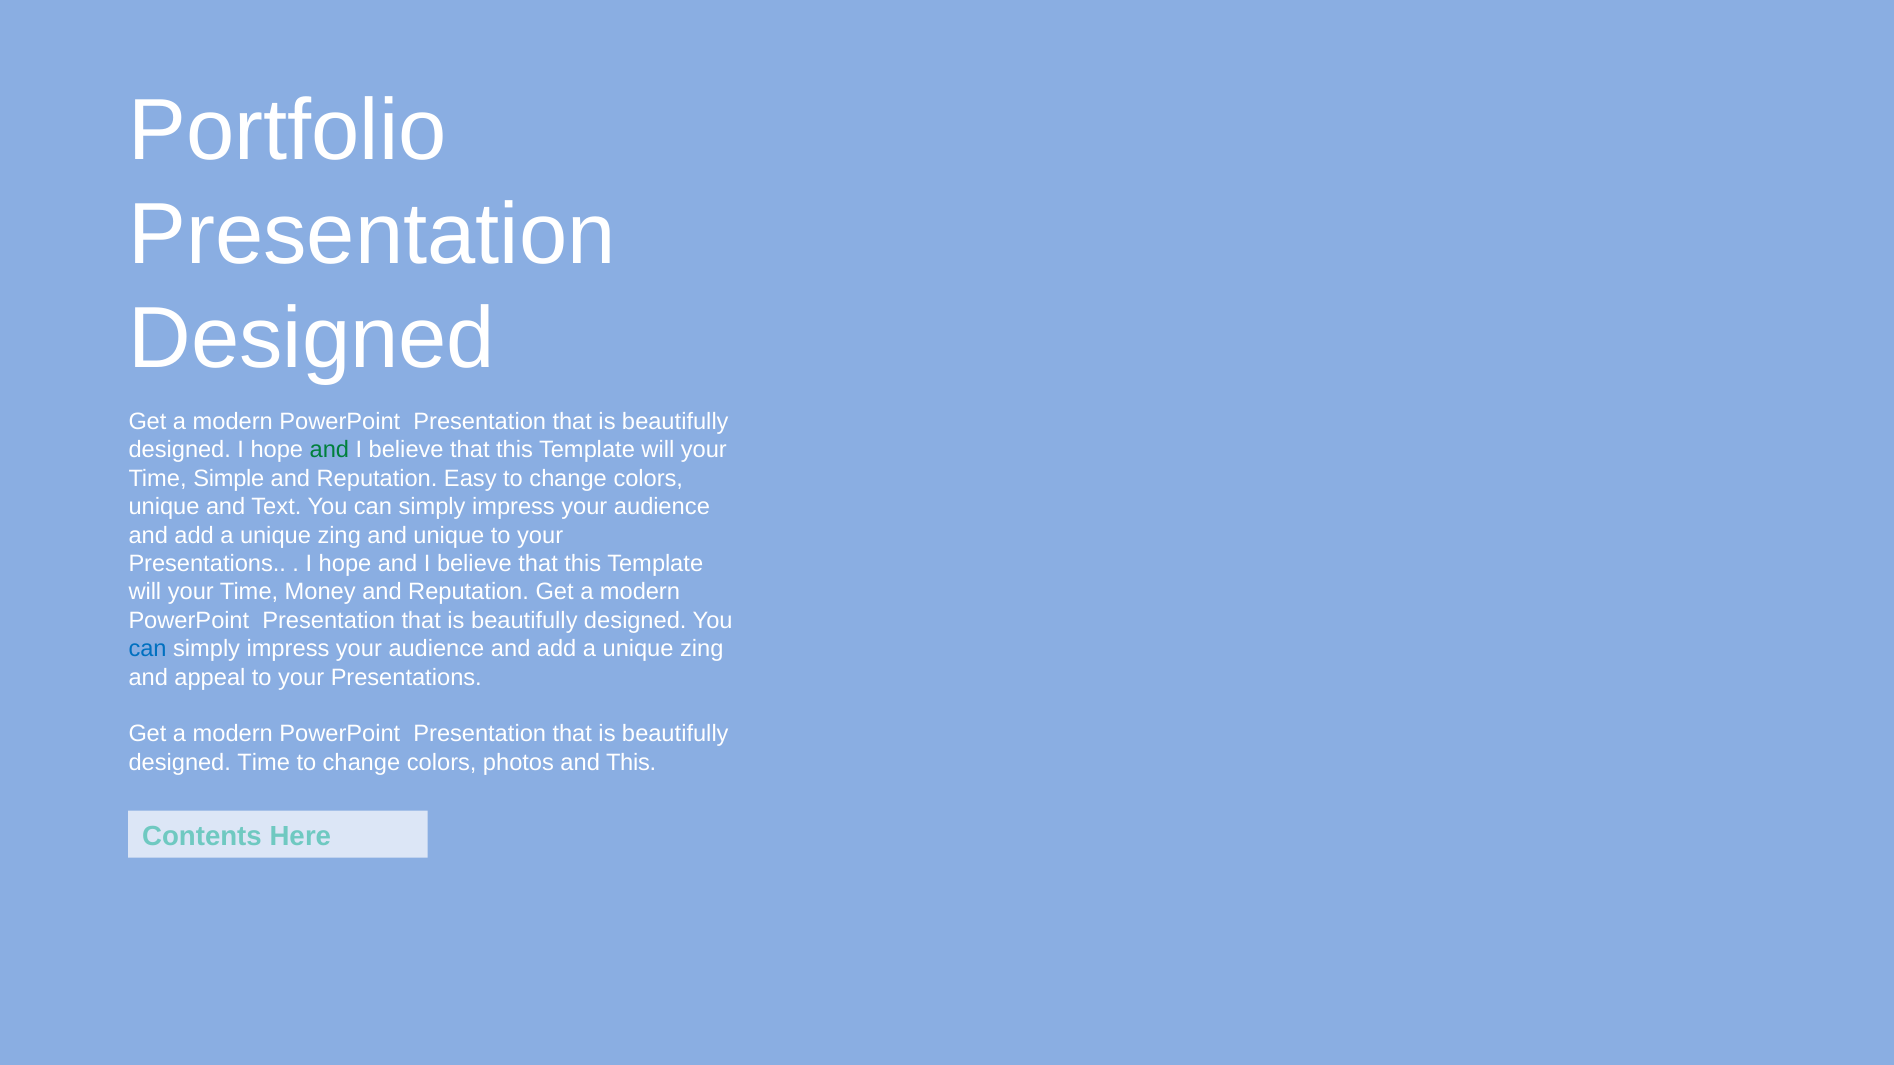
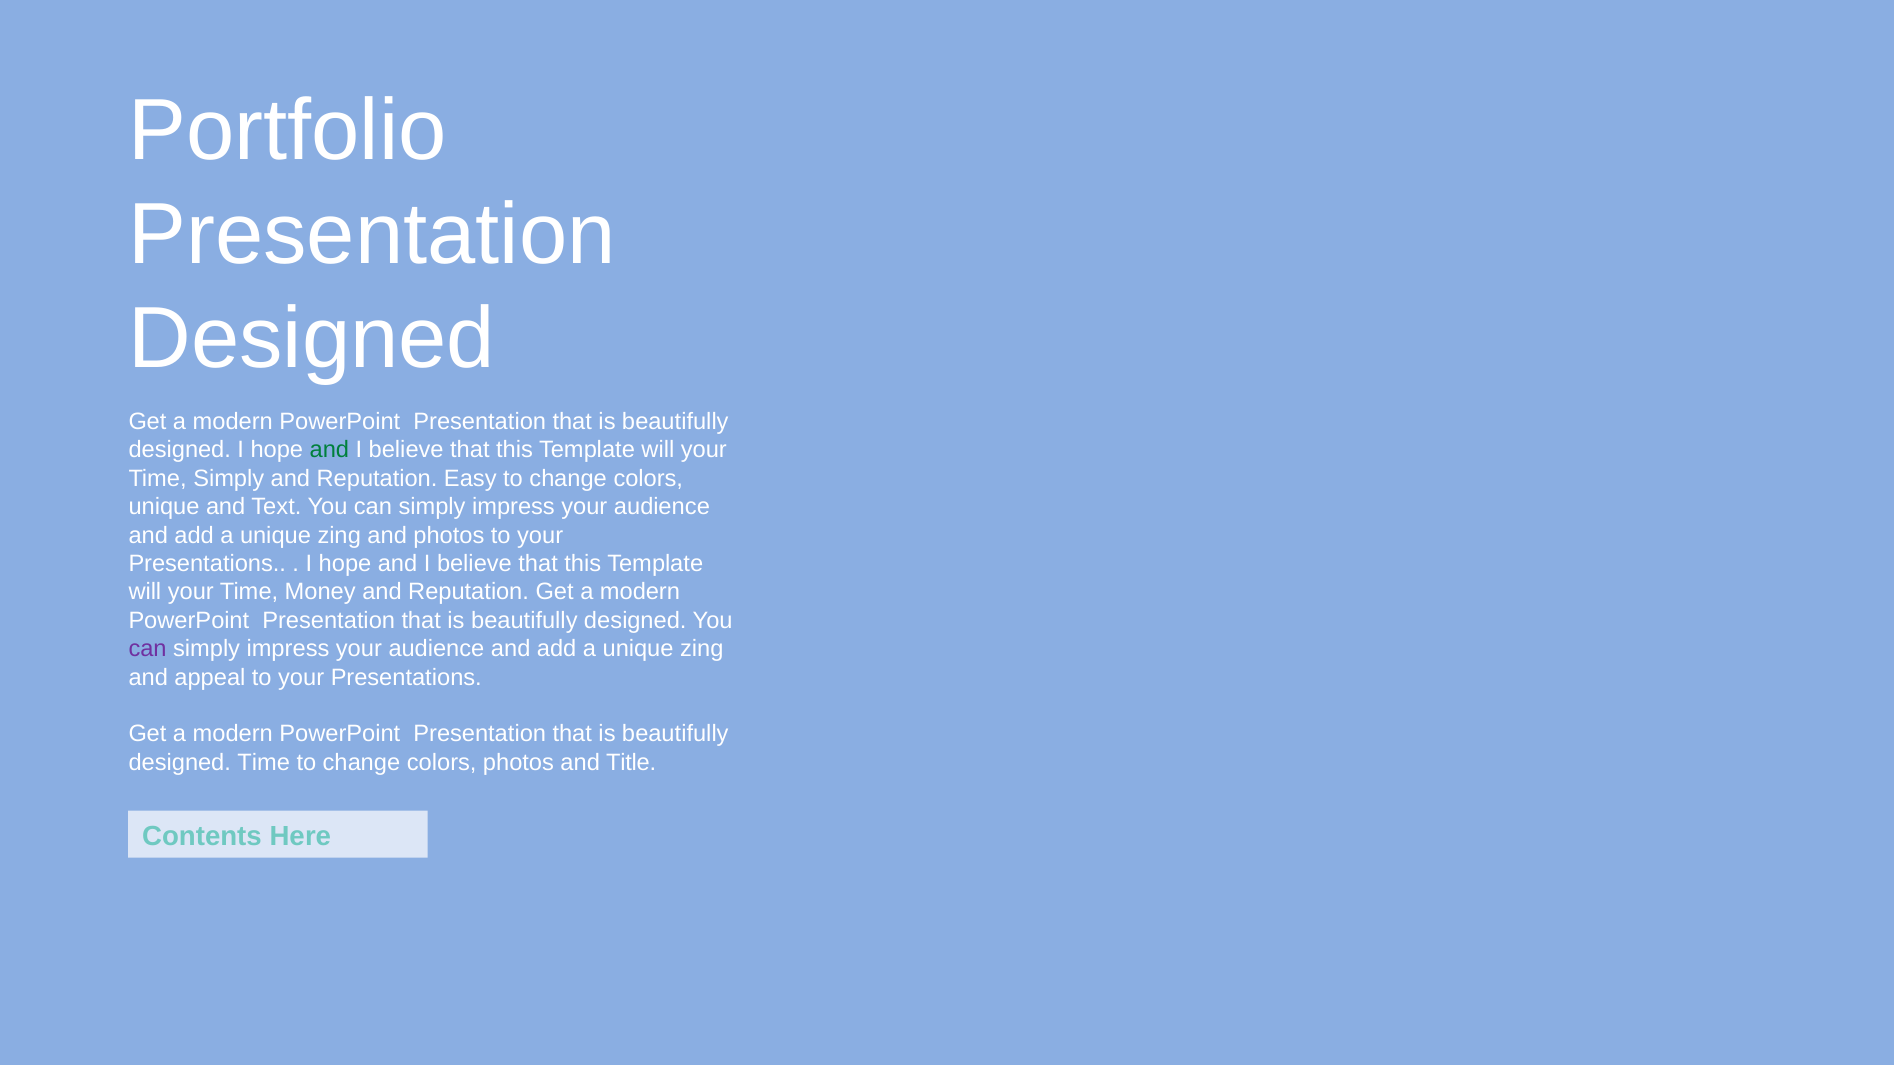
Time Simple: Simple -> Simply
and unique: unique -> photos
can at (148, 649) colour: blue -> purple
and This: This -> Title
